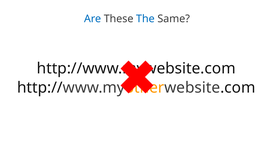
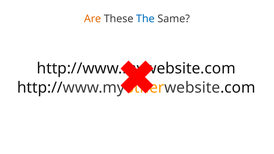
Are colour: blue -> orange
